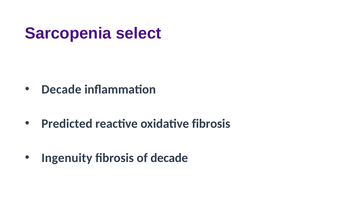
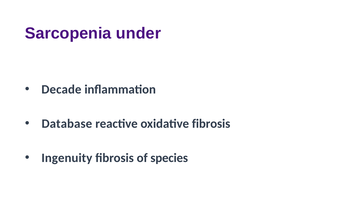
select: select -> under
Predicted: Predicted -> Database
of decade: decade -> species
